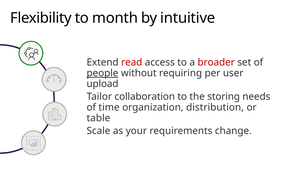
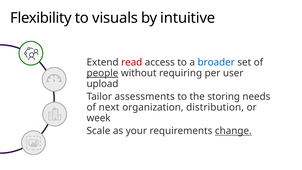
month: month -> visuals
broader colour: red -> blue
collaboration: collaboration -> assessments
time: time -> next
table: table -> week
change underline: none -> present
